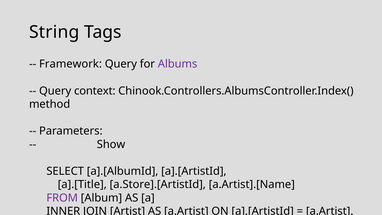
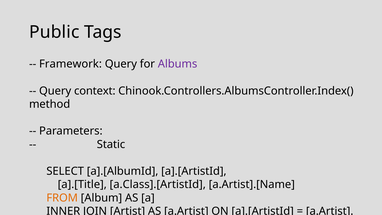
String: String -> Public
Show: Show -> Static
a.Store].[ArtistId: a.Store].[ArtistId -> a.Class].[ArtistId
FROM colour: purple -> orange
